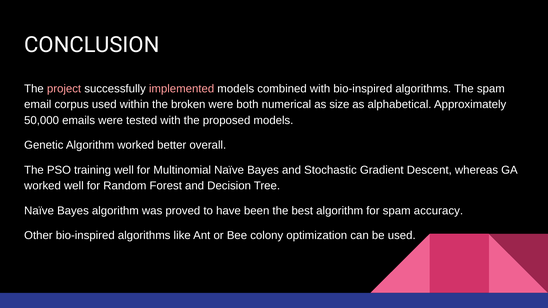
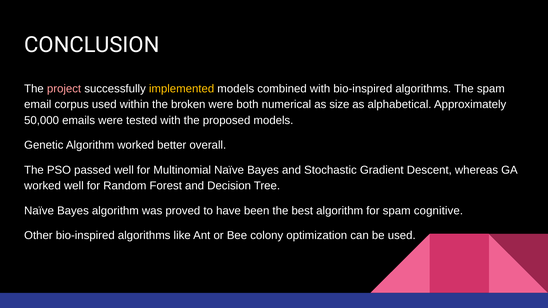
implemented colour: pink -> yellow
training: training -> passed
accuracy: accuracy -> cognitive
